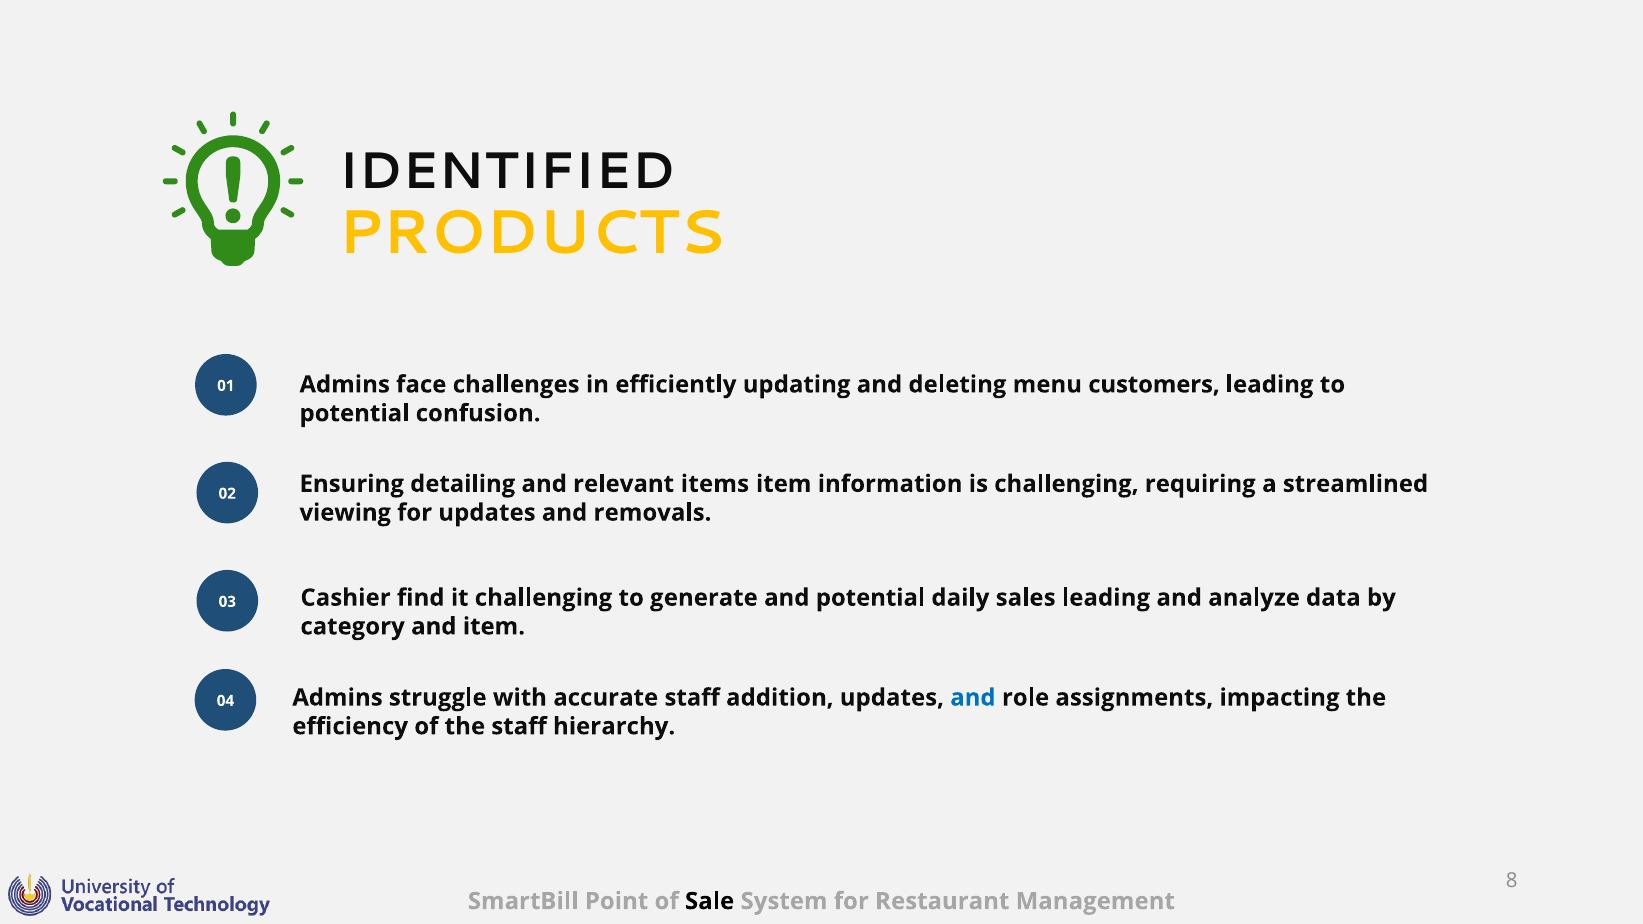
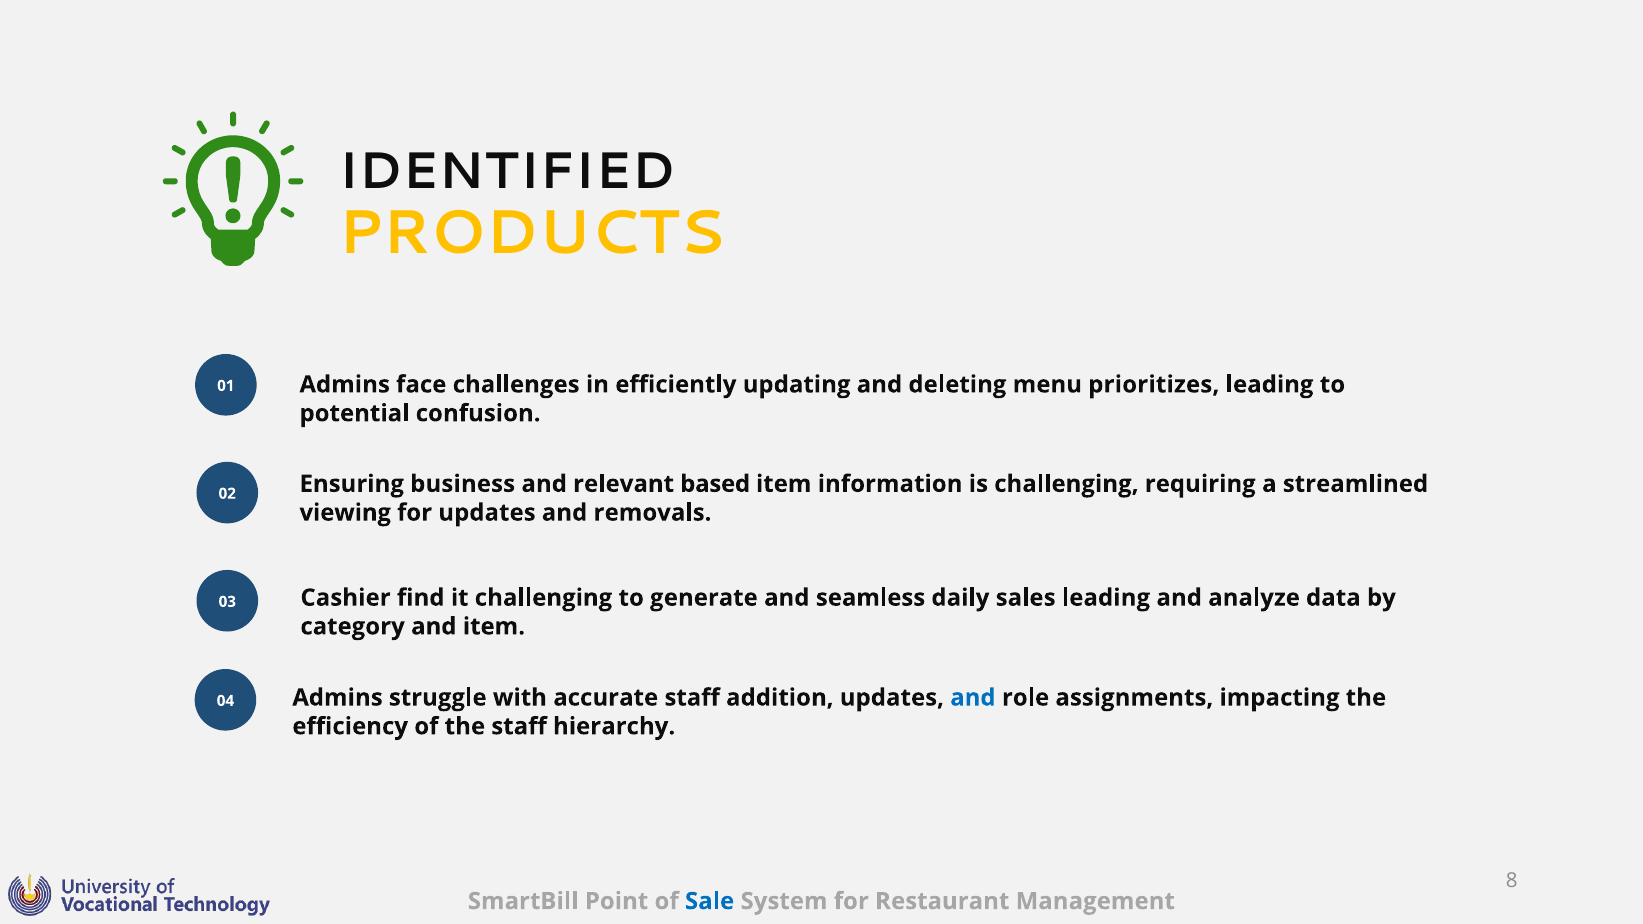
customers: customers -> prioritizes
detailing: detailing -> business
items: items -> based
and potential: potential -> seamless
Sale colour: black -> blue
